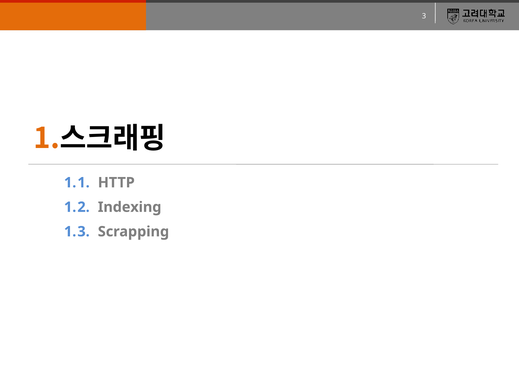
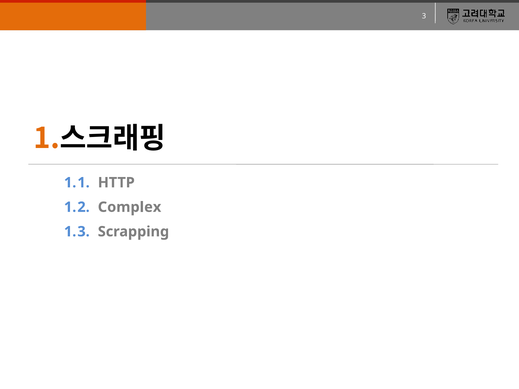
Indexing: Indexing -> Complex
